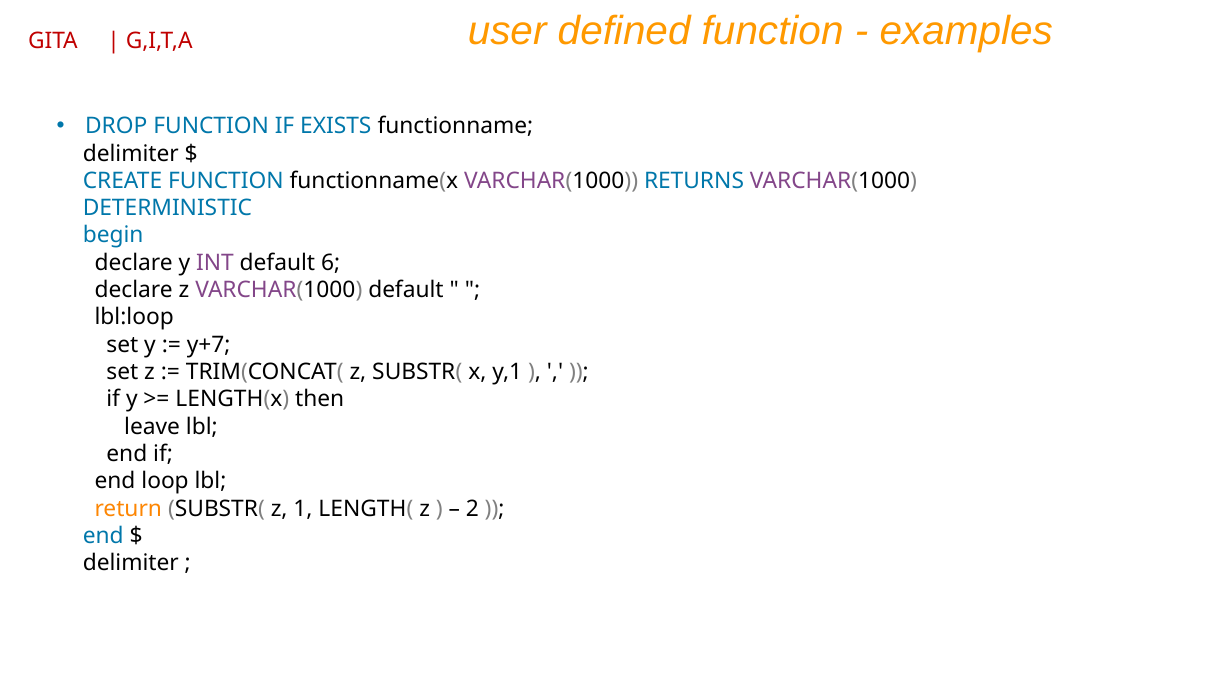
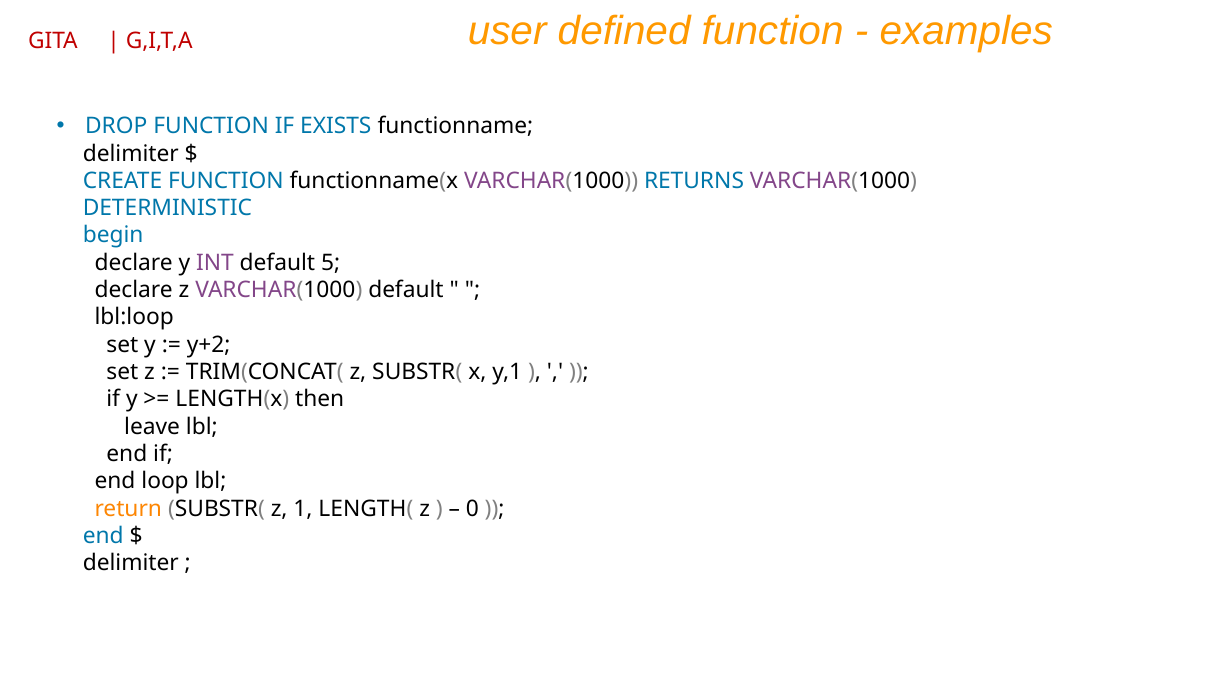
6: 6 -> 5
y+7: y+7 -> y+2
2: 2 -> 0
